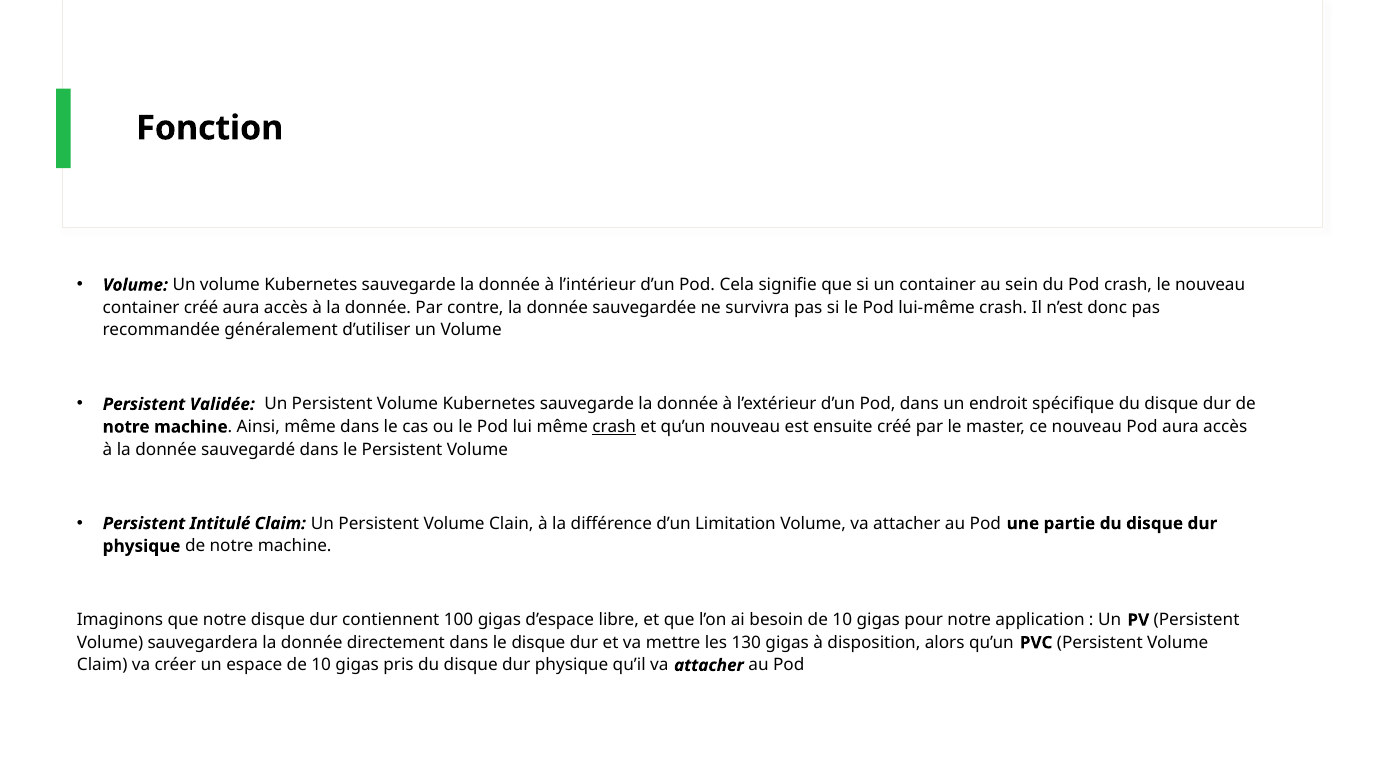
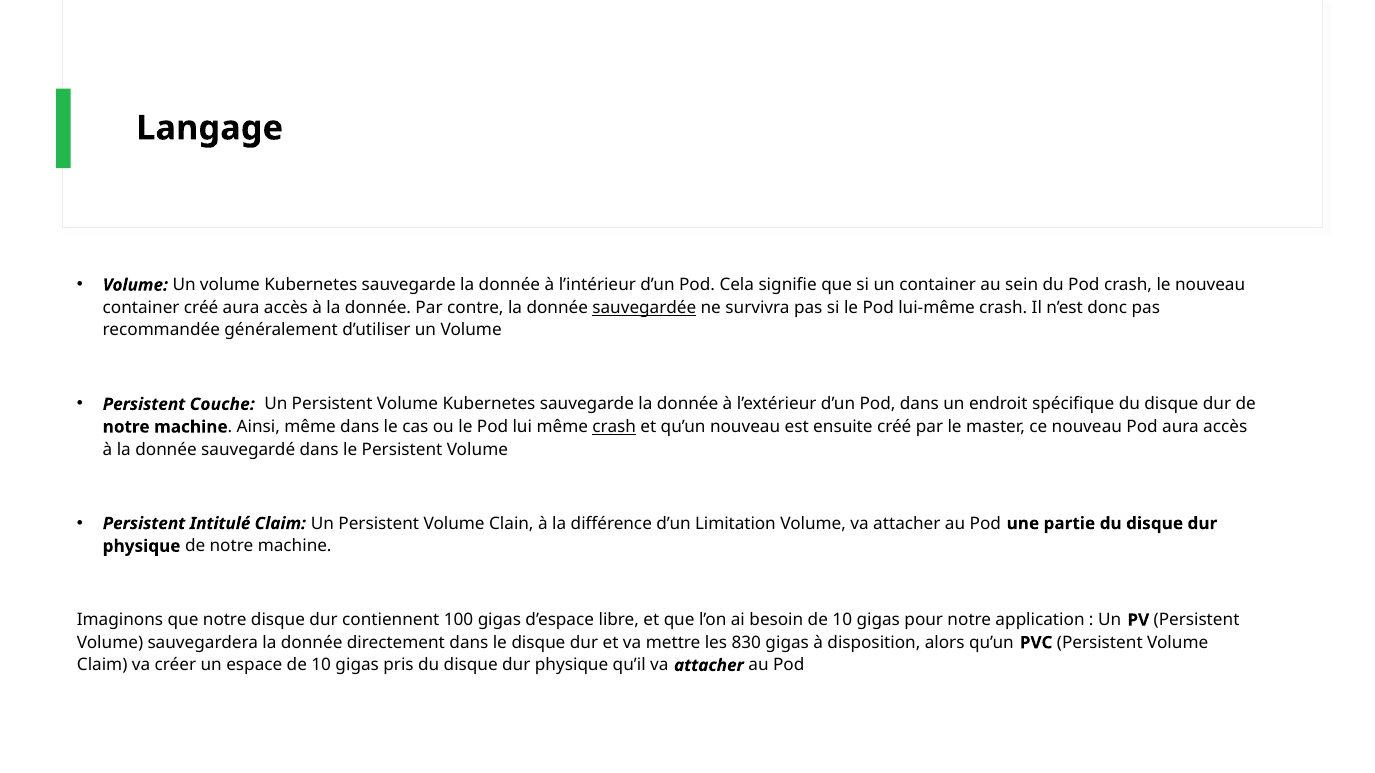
Fonction: Fonction -> Langage
sauvegardée underline: none -> present
Validée: Validée -> Couche
130: 130 -> 830
